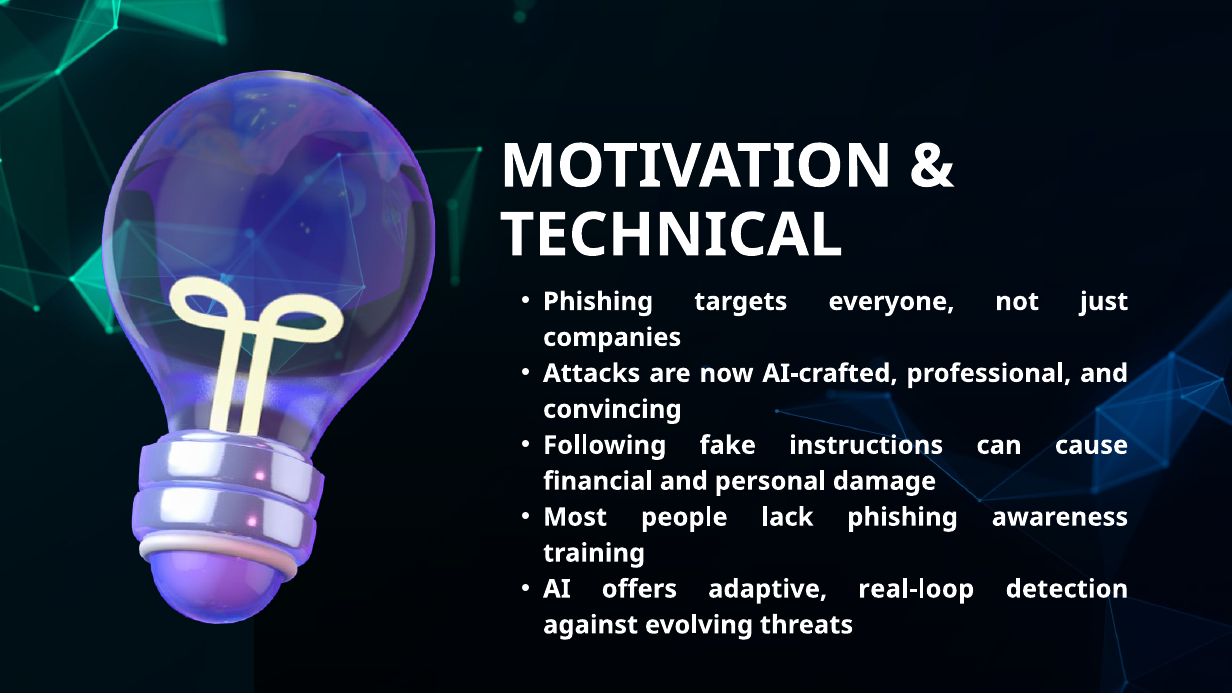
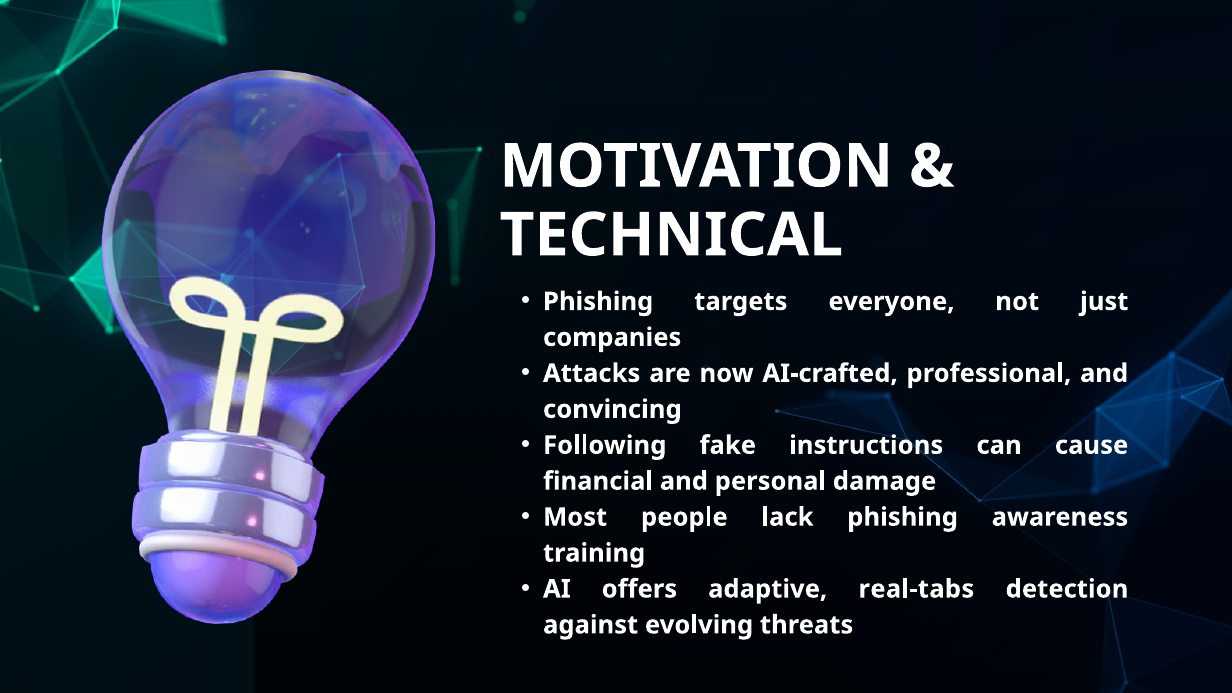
real-loop: real-loop -> real-tabs
